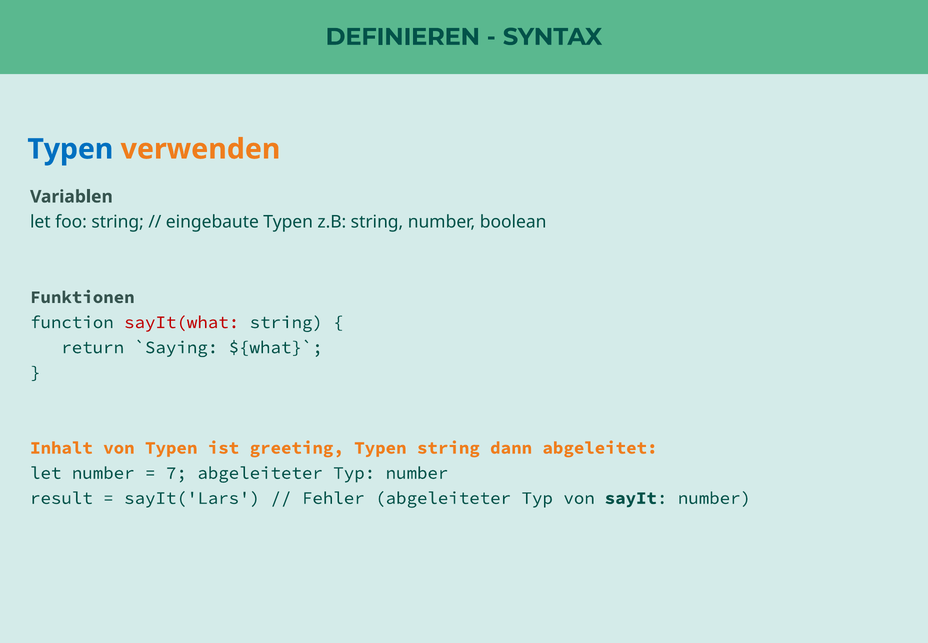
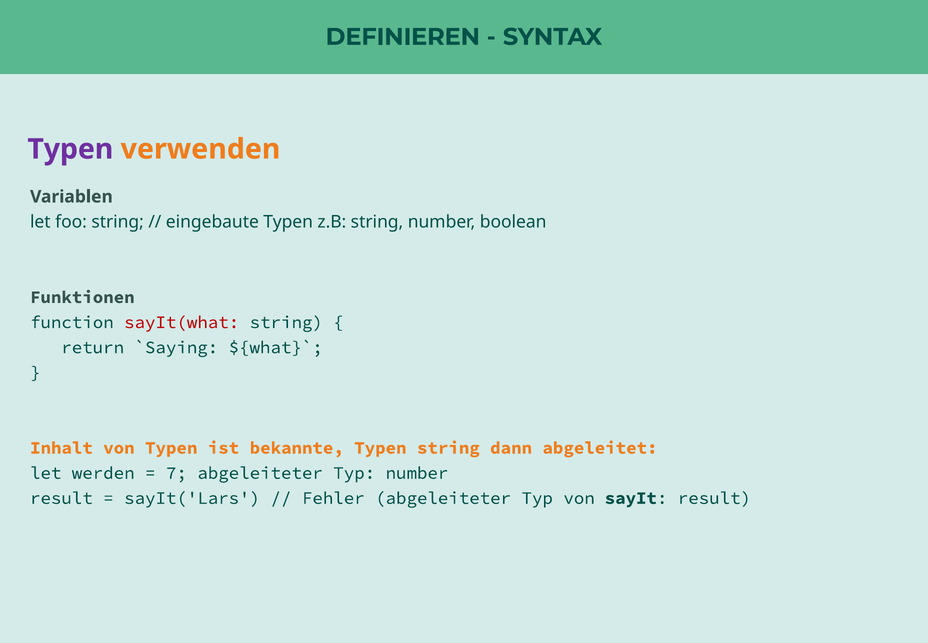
Typen at (70, 149) colour: blue -> purple
greeting: greeting -> bekannte
let number: number -> werden
sayIt number: number -> result
